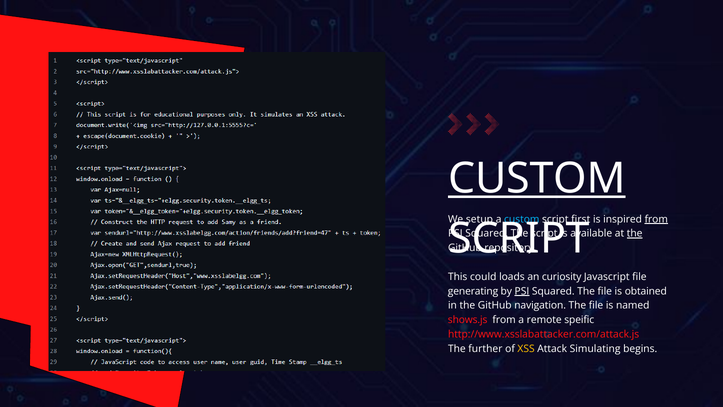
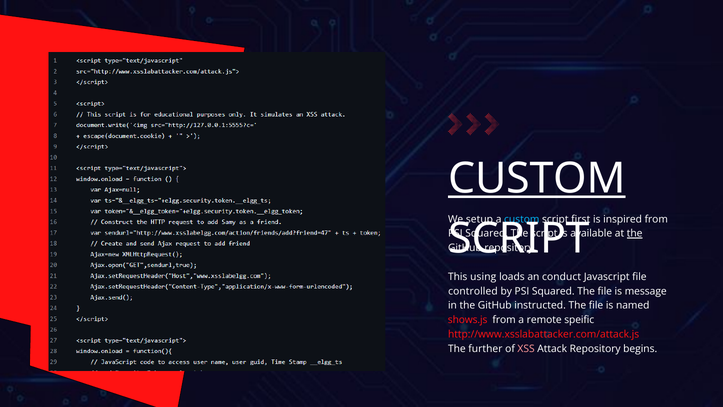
from at (656, 219) underline: present -> none
could: could -> using
curiosity: curiosity -> conduct
generating: generating -> controlled
PSI at (522, 291) underline: present -> none
obtained: obtained -> message
navigation: navigation -> instructed
XSS colour: yellow -> pink
Attack Simulating: Simulating -> Repository
